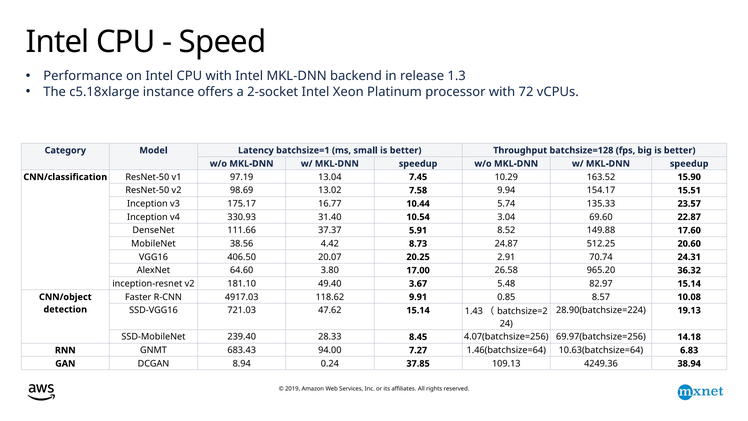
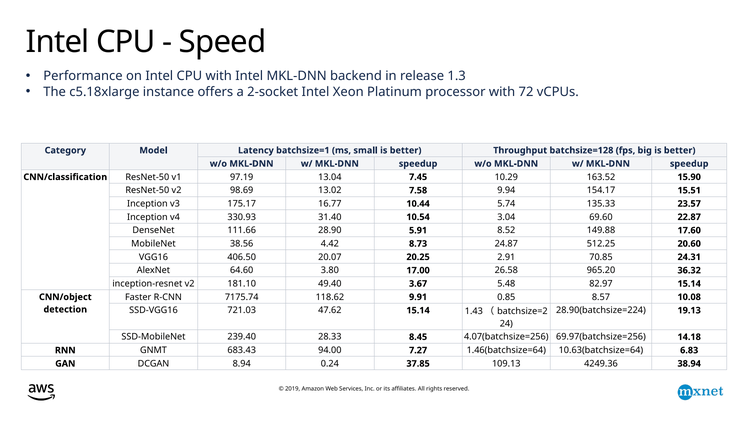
37.37: 37.37 -> 28.90
70.74: 70.74 -> 70.85
4917.03: 4917.03 -> 7175.74
